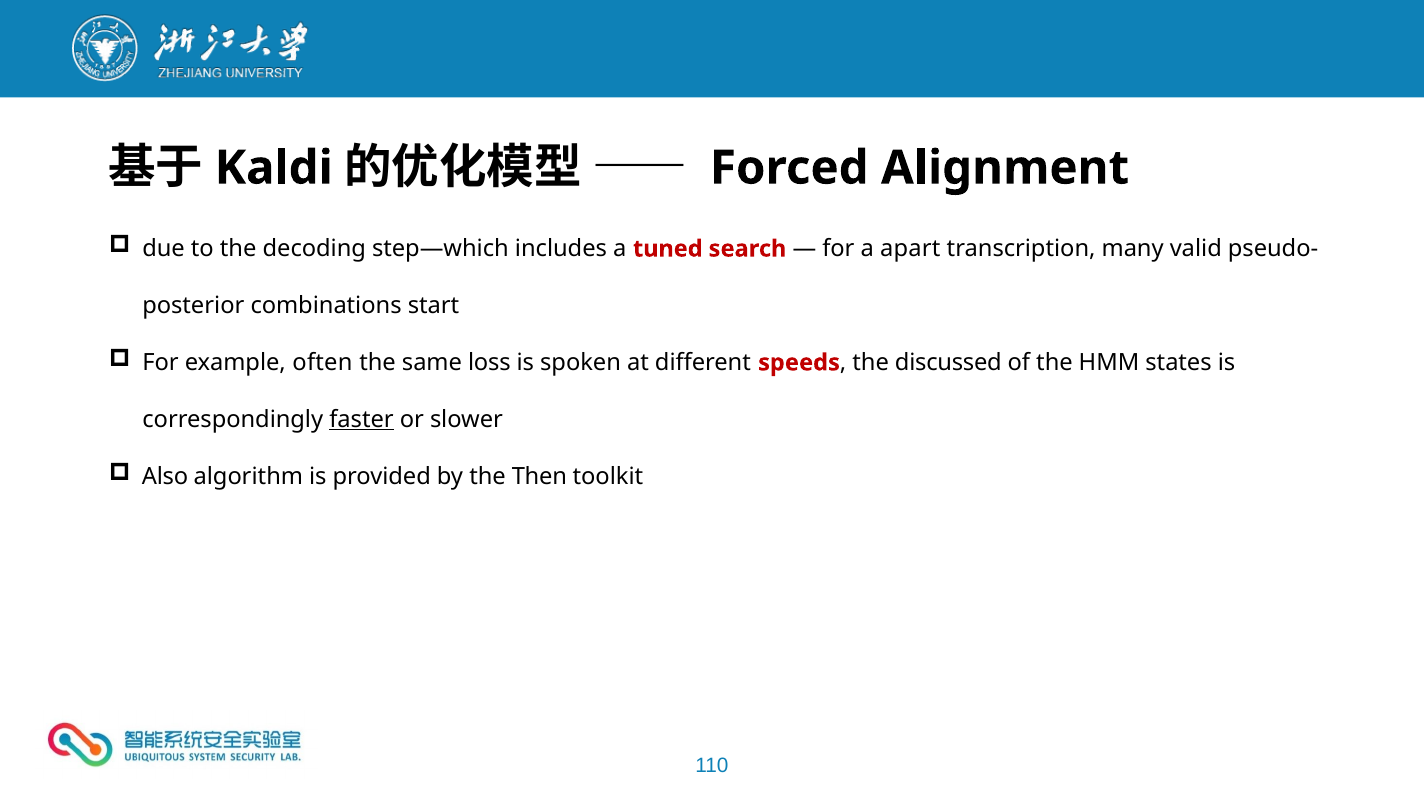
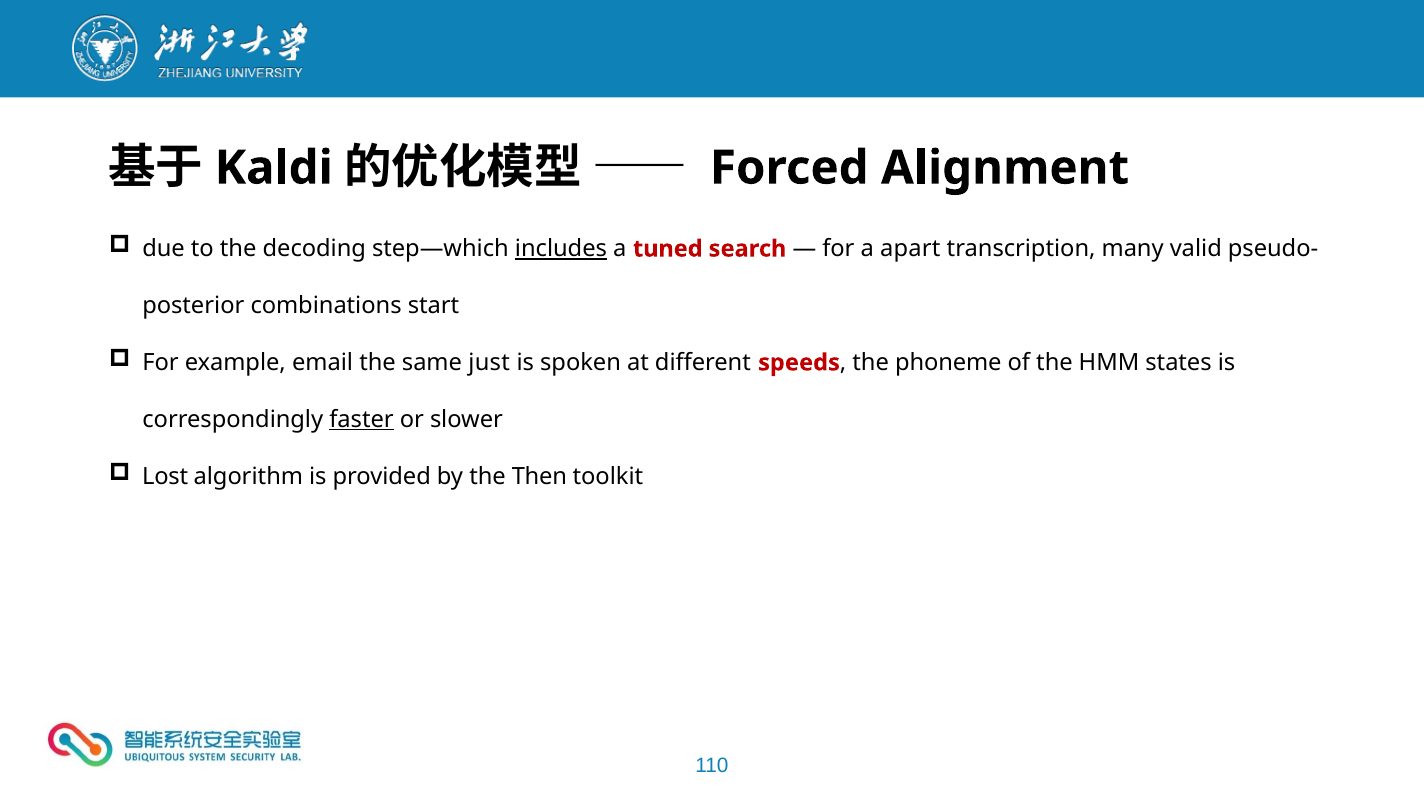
includes underline: none -> present
often: often -> email
loss: loss -> just
discussed: discussed -> phoneme
Also: Also -> Lost
